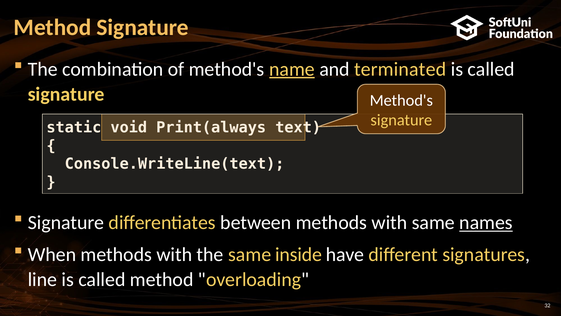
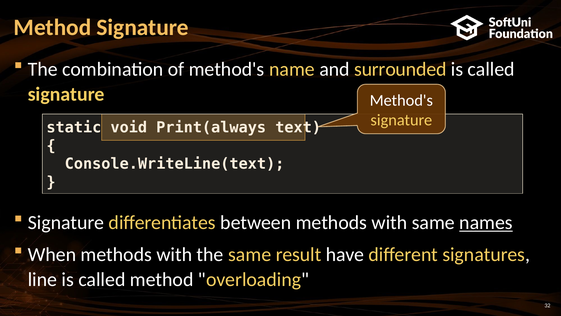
name underline: present -> none
terminated: terminated -> surrounded
inside: inside -> result
